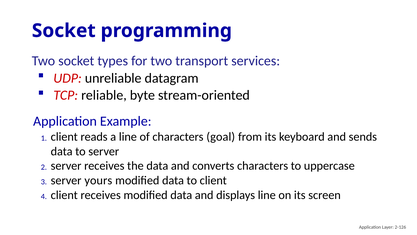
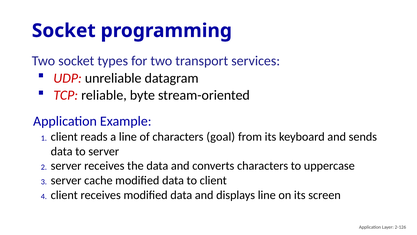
yours: yours -> cache
